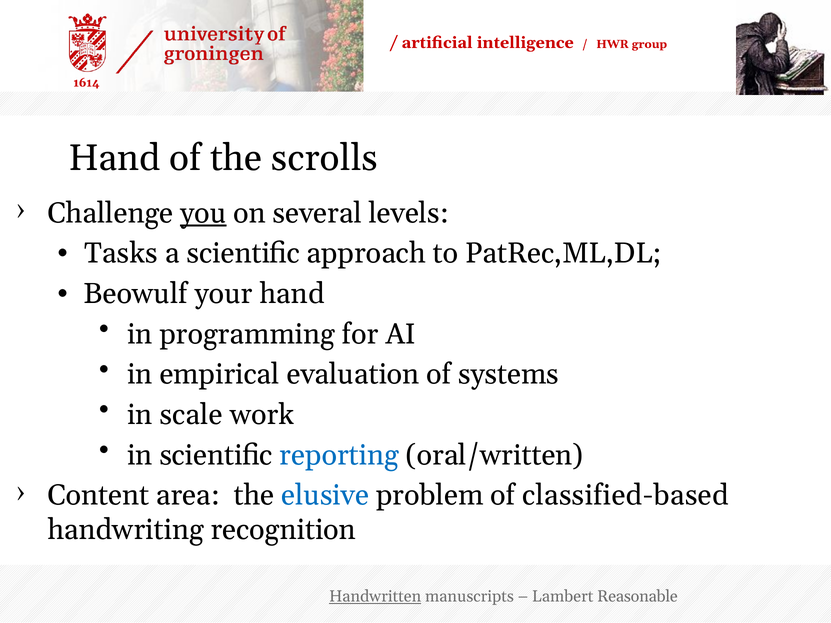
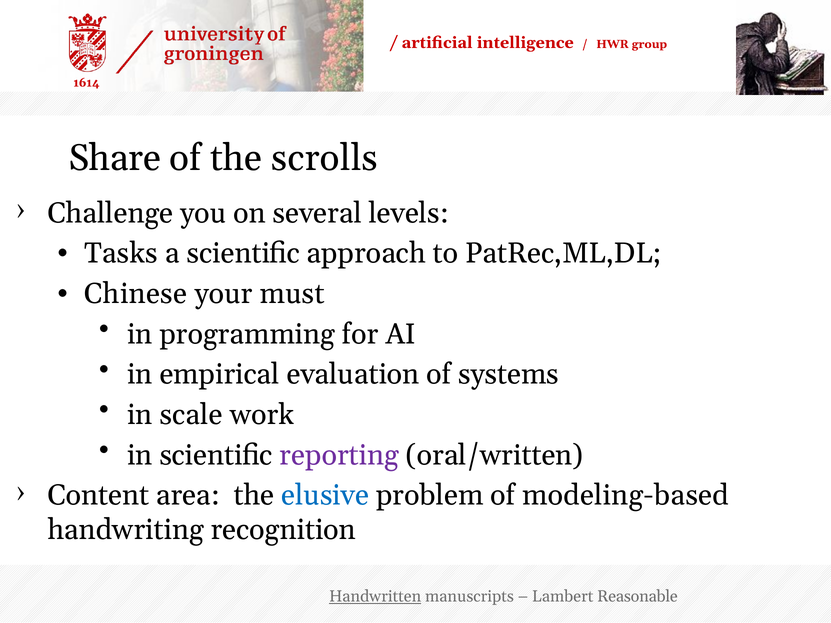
Hand at (115, 158): Hand -> Share
you underline: present -> none
Beowulf: Beowulf -> Chinese
your hand: hand -> must
reporting colour: blue -> purple
classified-based: classified-based -> modeling-based
